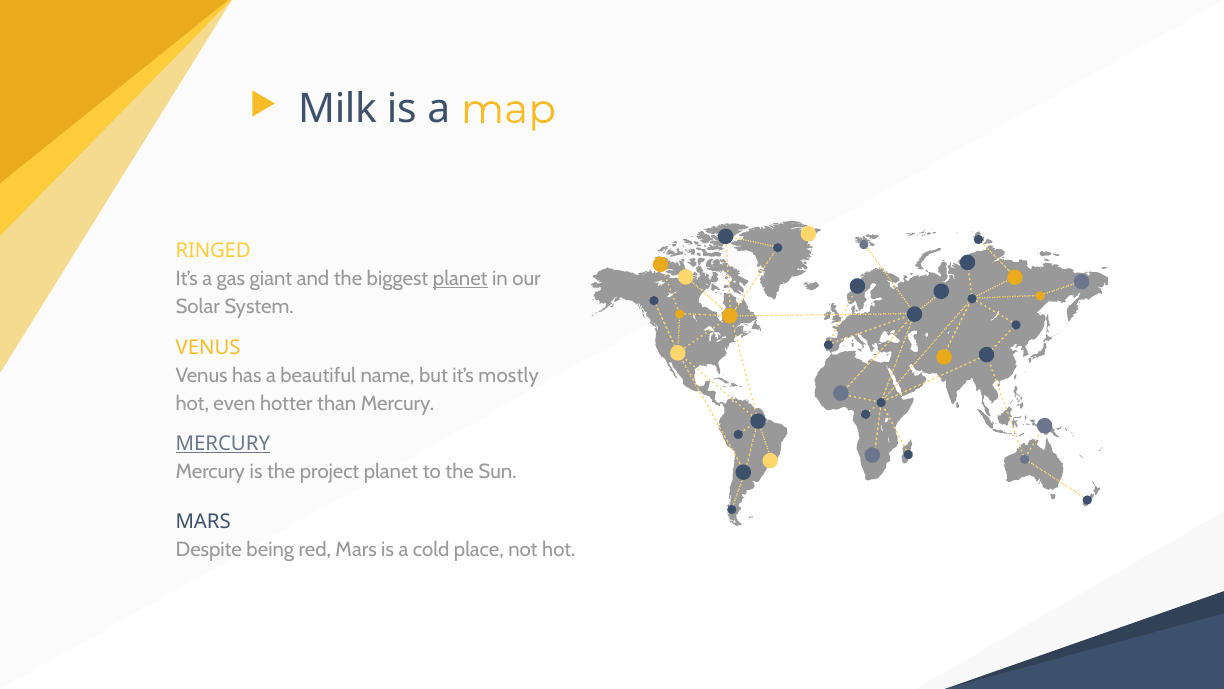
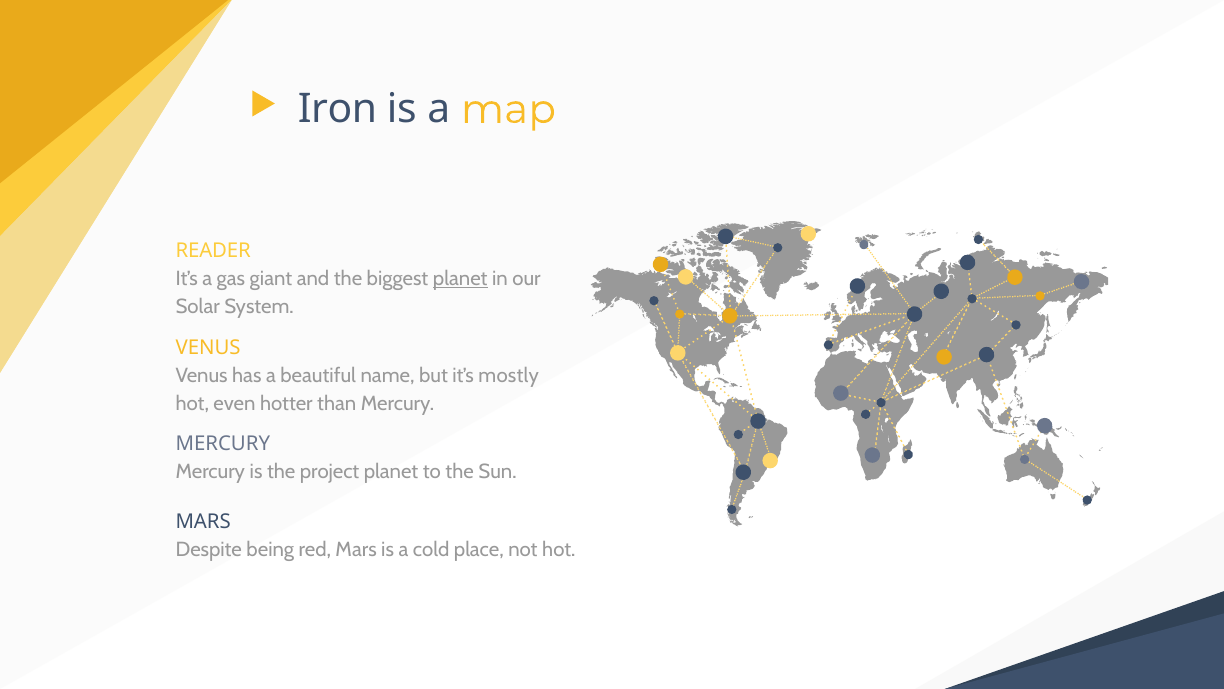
Milk: Milk -> Iron
RINGED: RINGED -> READER
MERCURY at (223, 444) underline: present -> none
